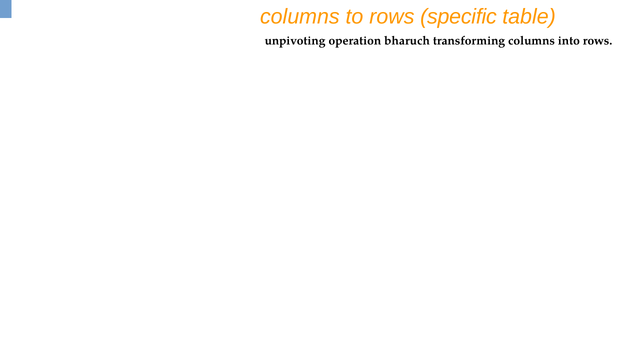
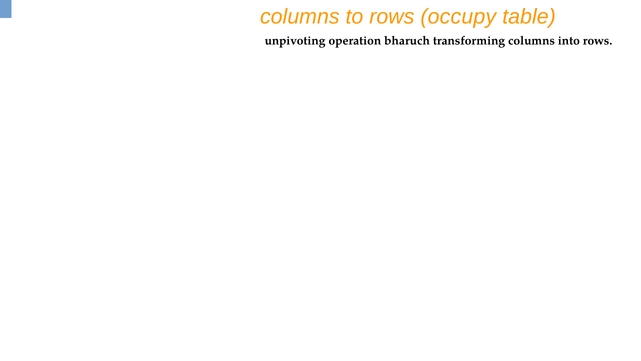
specific: specific -> occupy
